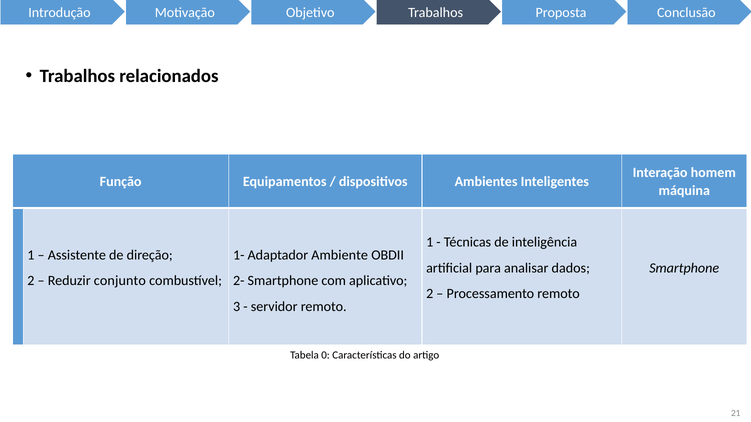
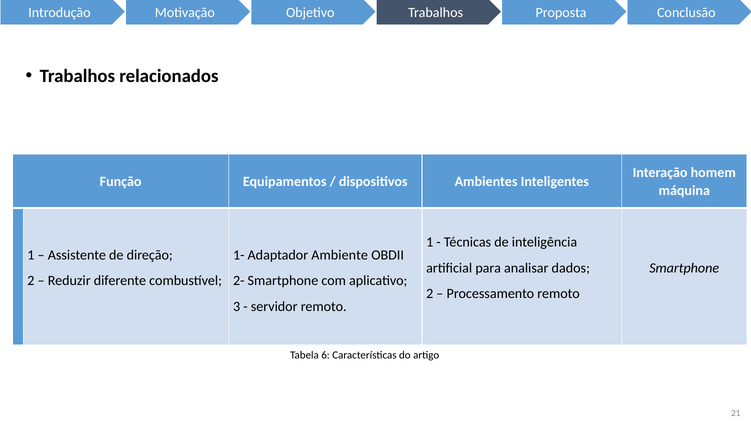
conjunto: conjunto -> diferente
0: 0 -> 6
